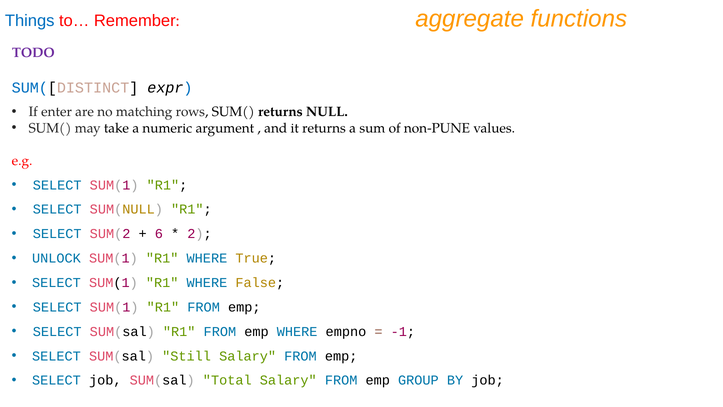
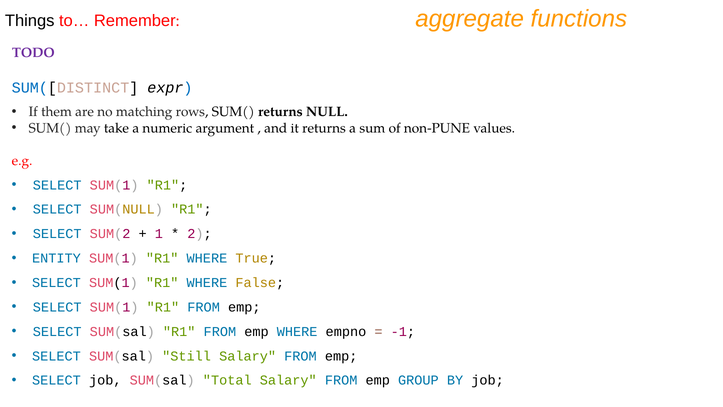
Things colour: blue -> black
enter: enter -> them
6: 6 -> 1
UNLOCK: UNLOCK -> ENTITY
